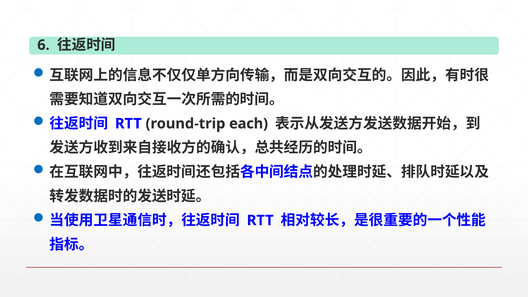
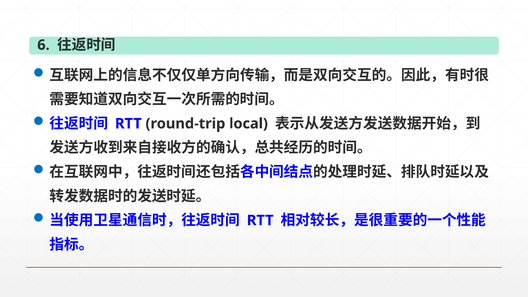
each: each -> local
